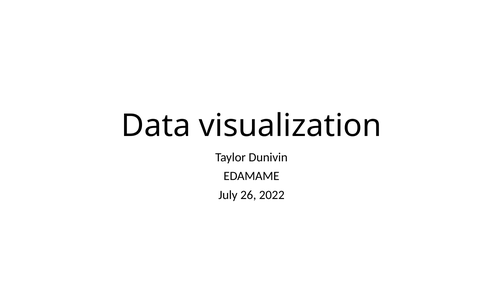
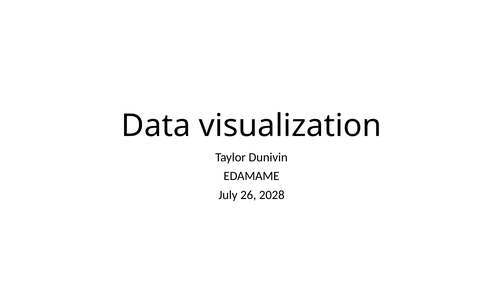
2022: 2022 -> 2028
